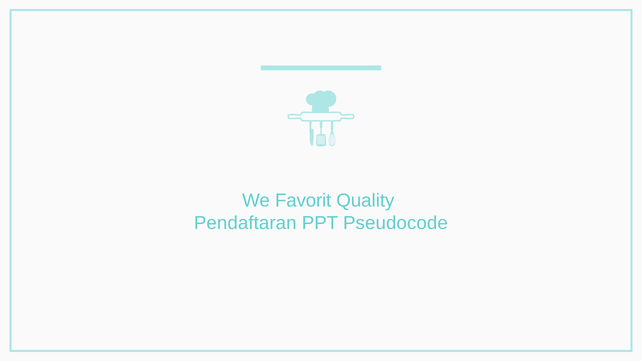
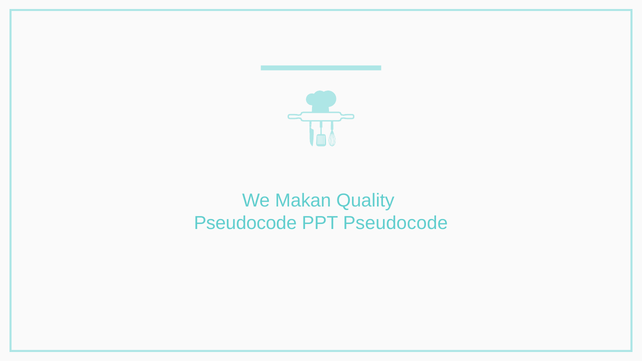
Favorit: Favorit -> Makan
Pendaftaran at (245, 223): Pendaftaran -> Pseudocode
